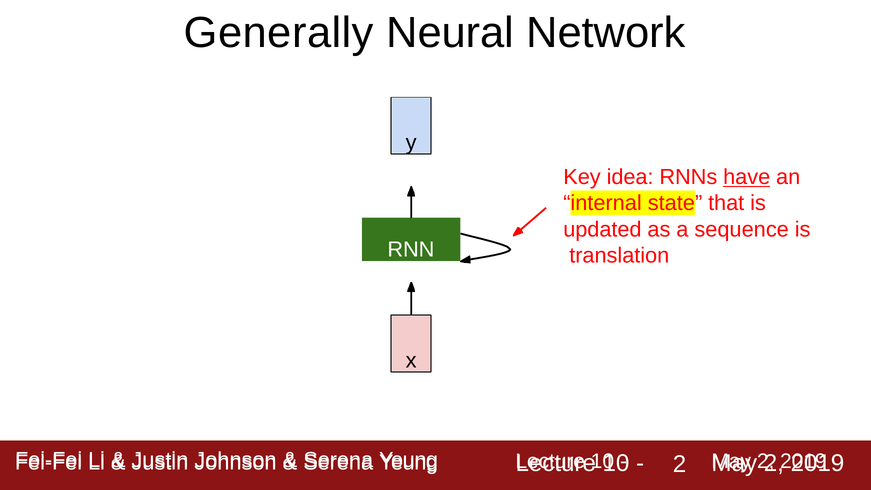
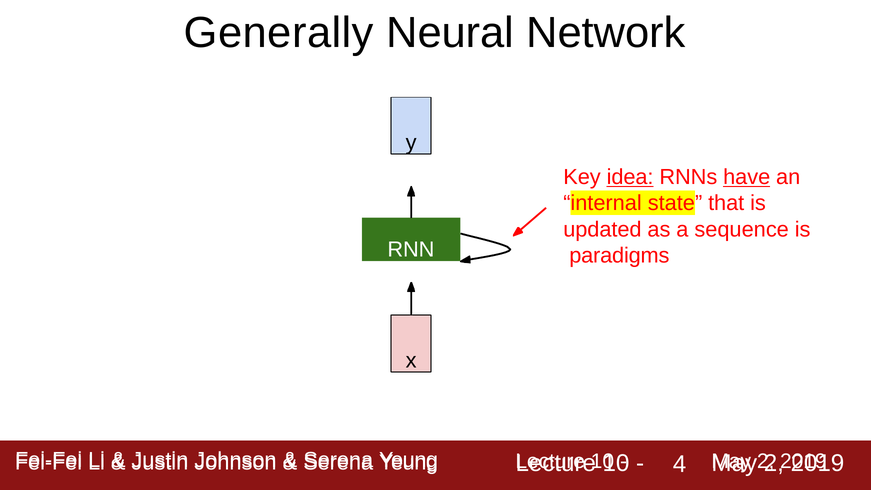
idea underline: none -> present
translation: translation -> paradigms
2 at (680, 464): 2 -> 4
